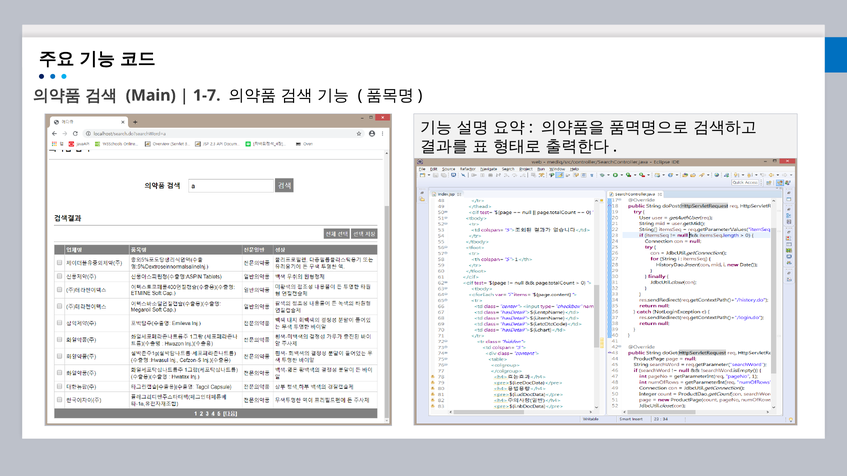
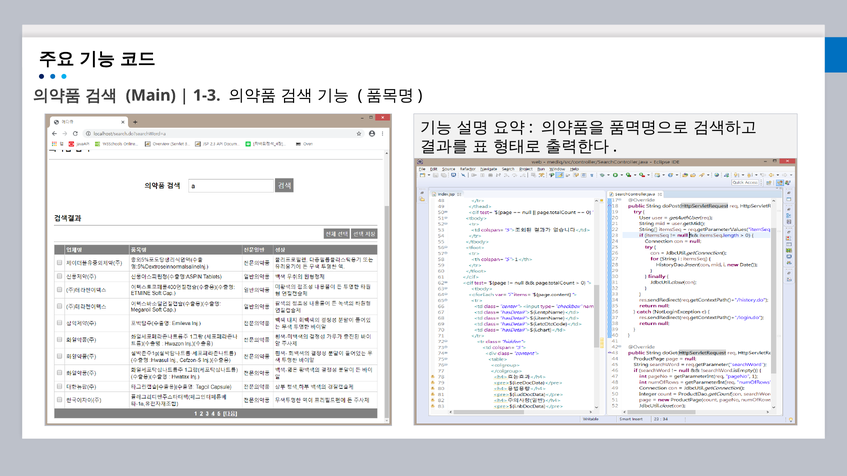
1-7: 1-7 -> 1-3
